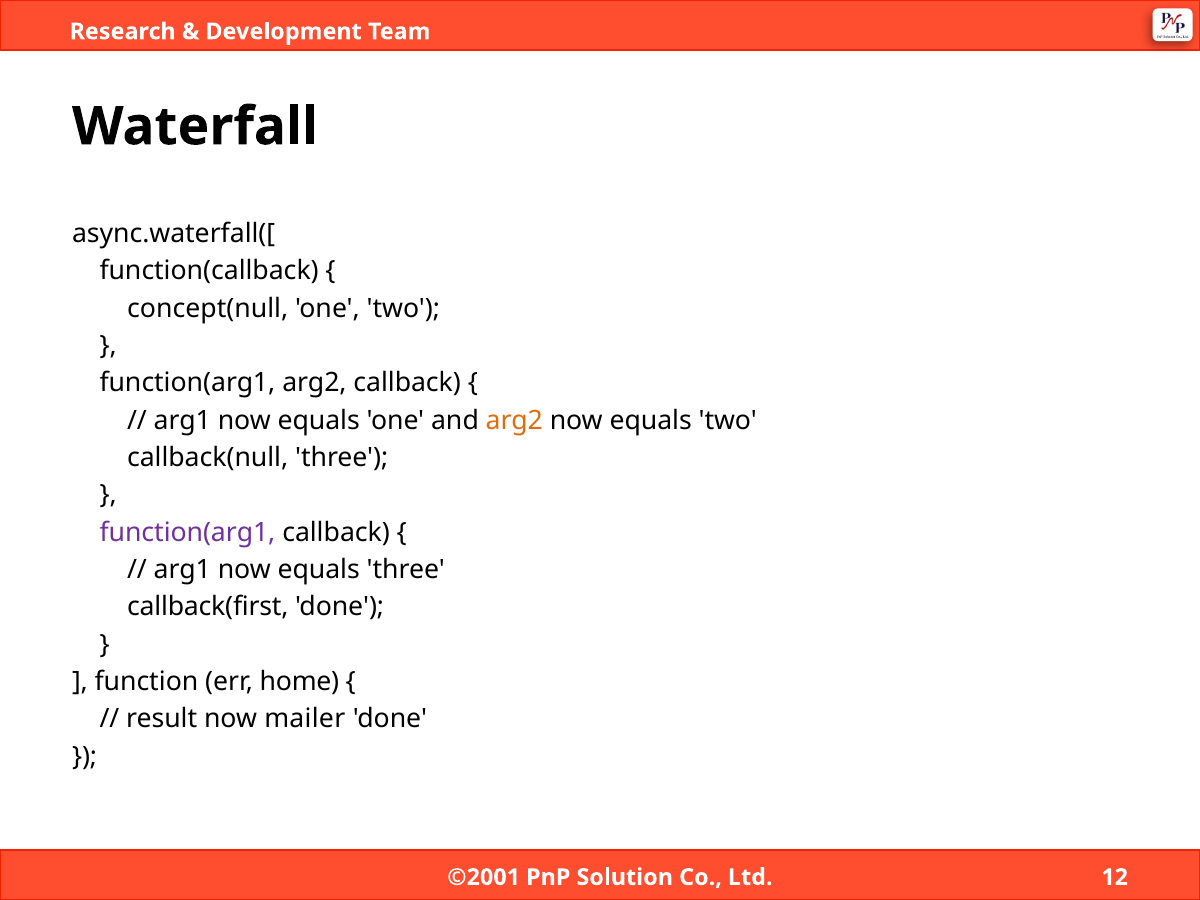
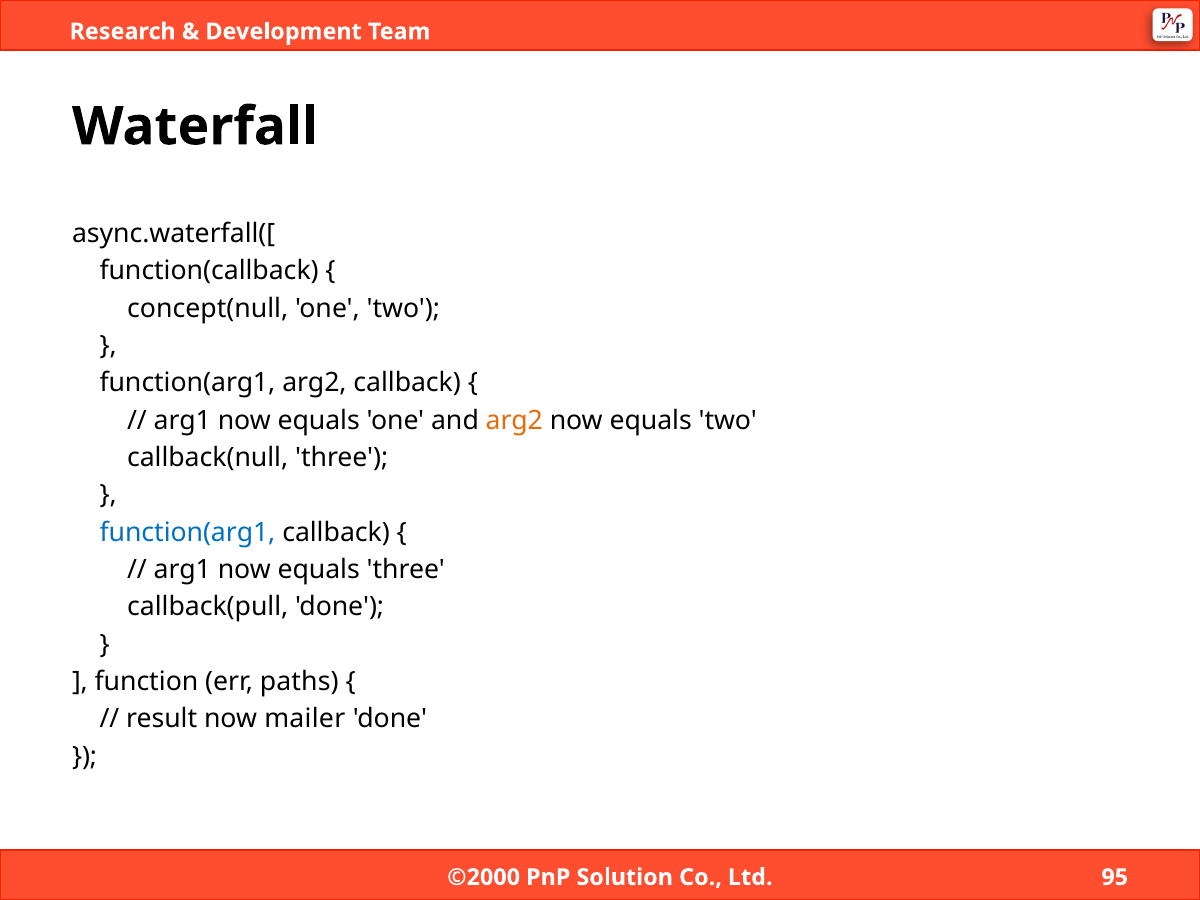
function(arg1 at (187, 532) colour: purple -> blue
callback(first: callback(first -> callback(pull
home: home -> paths
©2001: ©2001 -> ©2000
12: 12 -> 95
